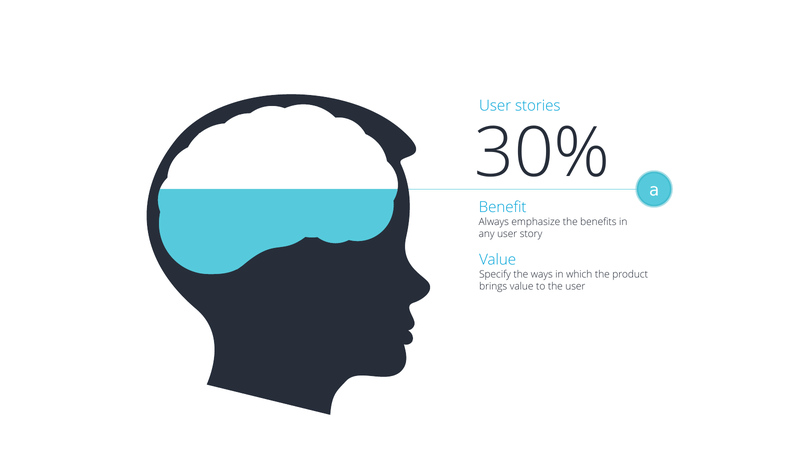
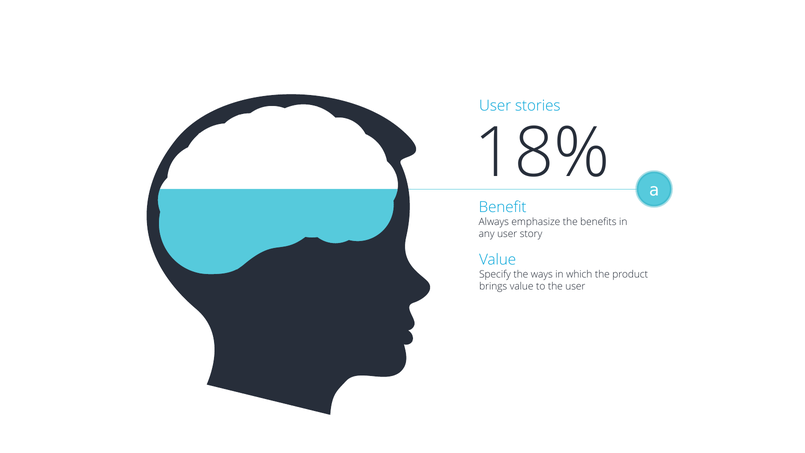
30%: 30% -> 18%
